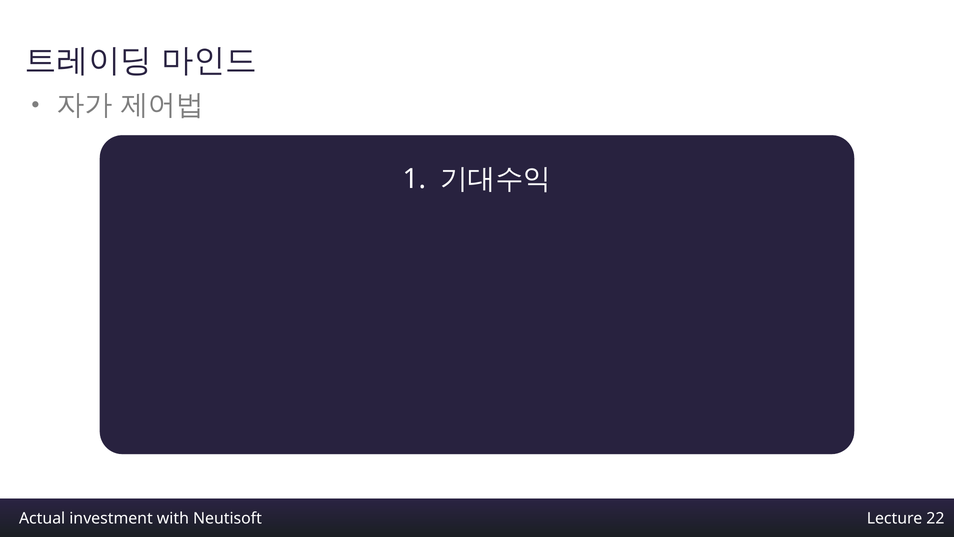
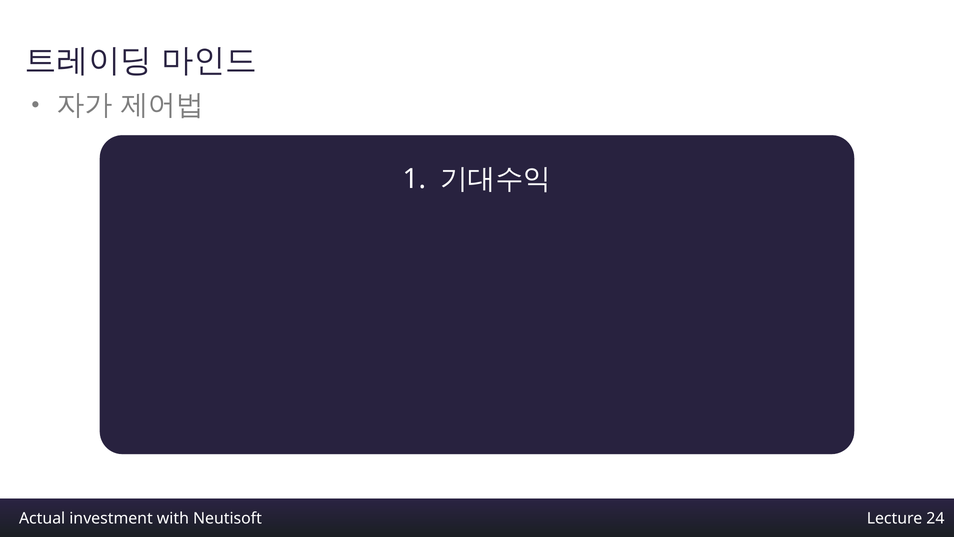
22: 22 -> 24
